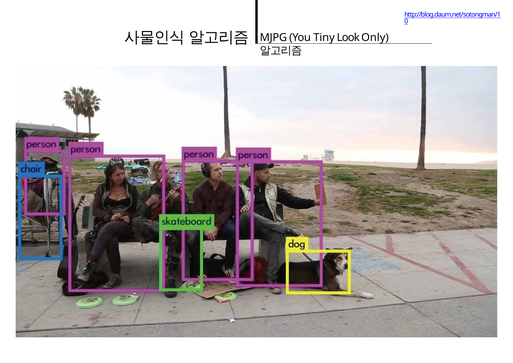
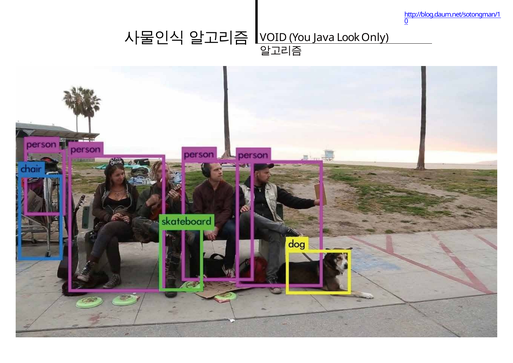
MJPG: MJPG -> VOID
Tiny: Tiny -> Java
